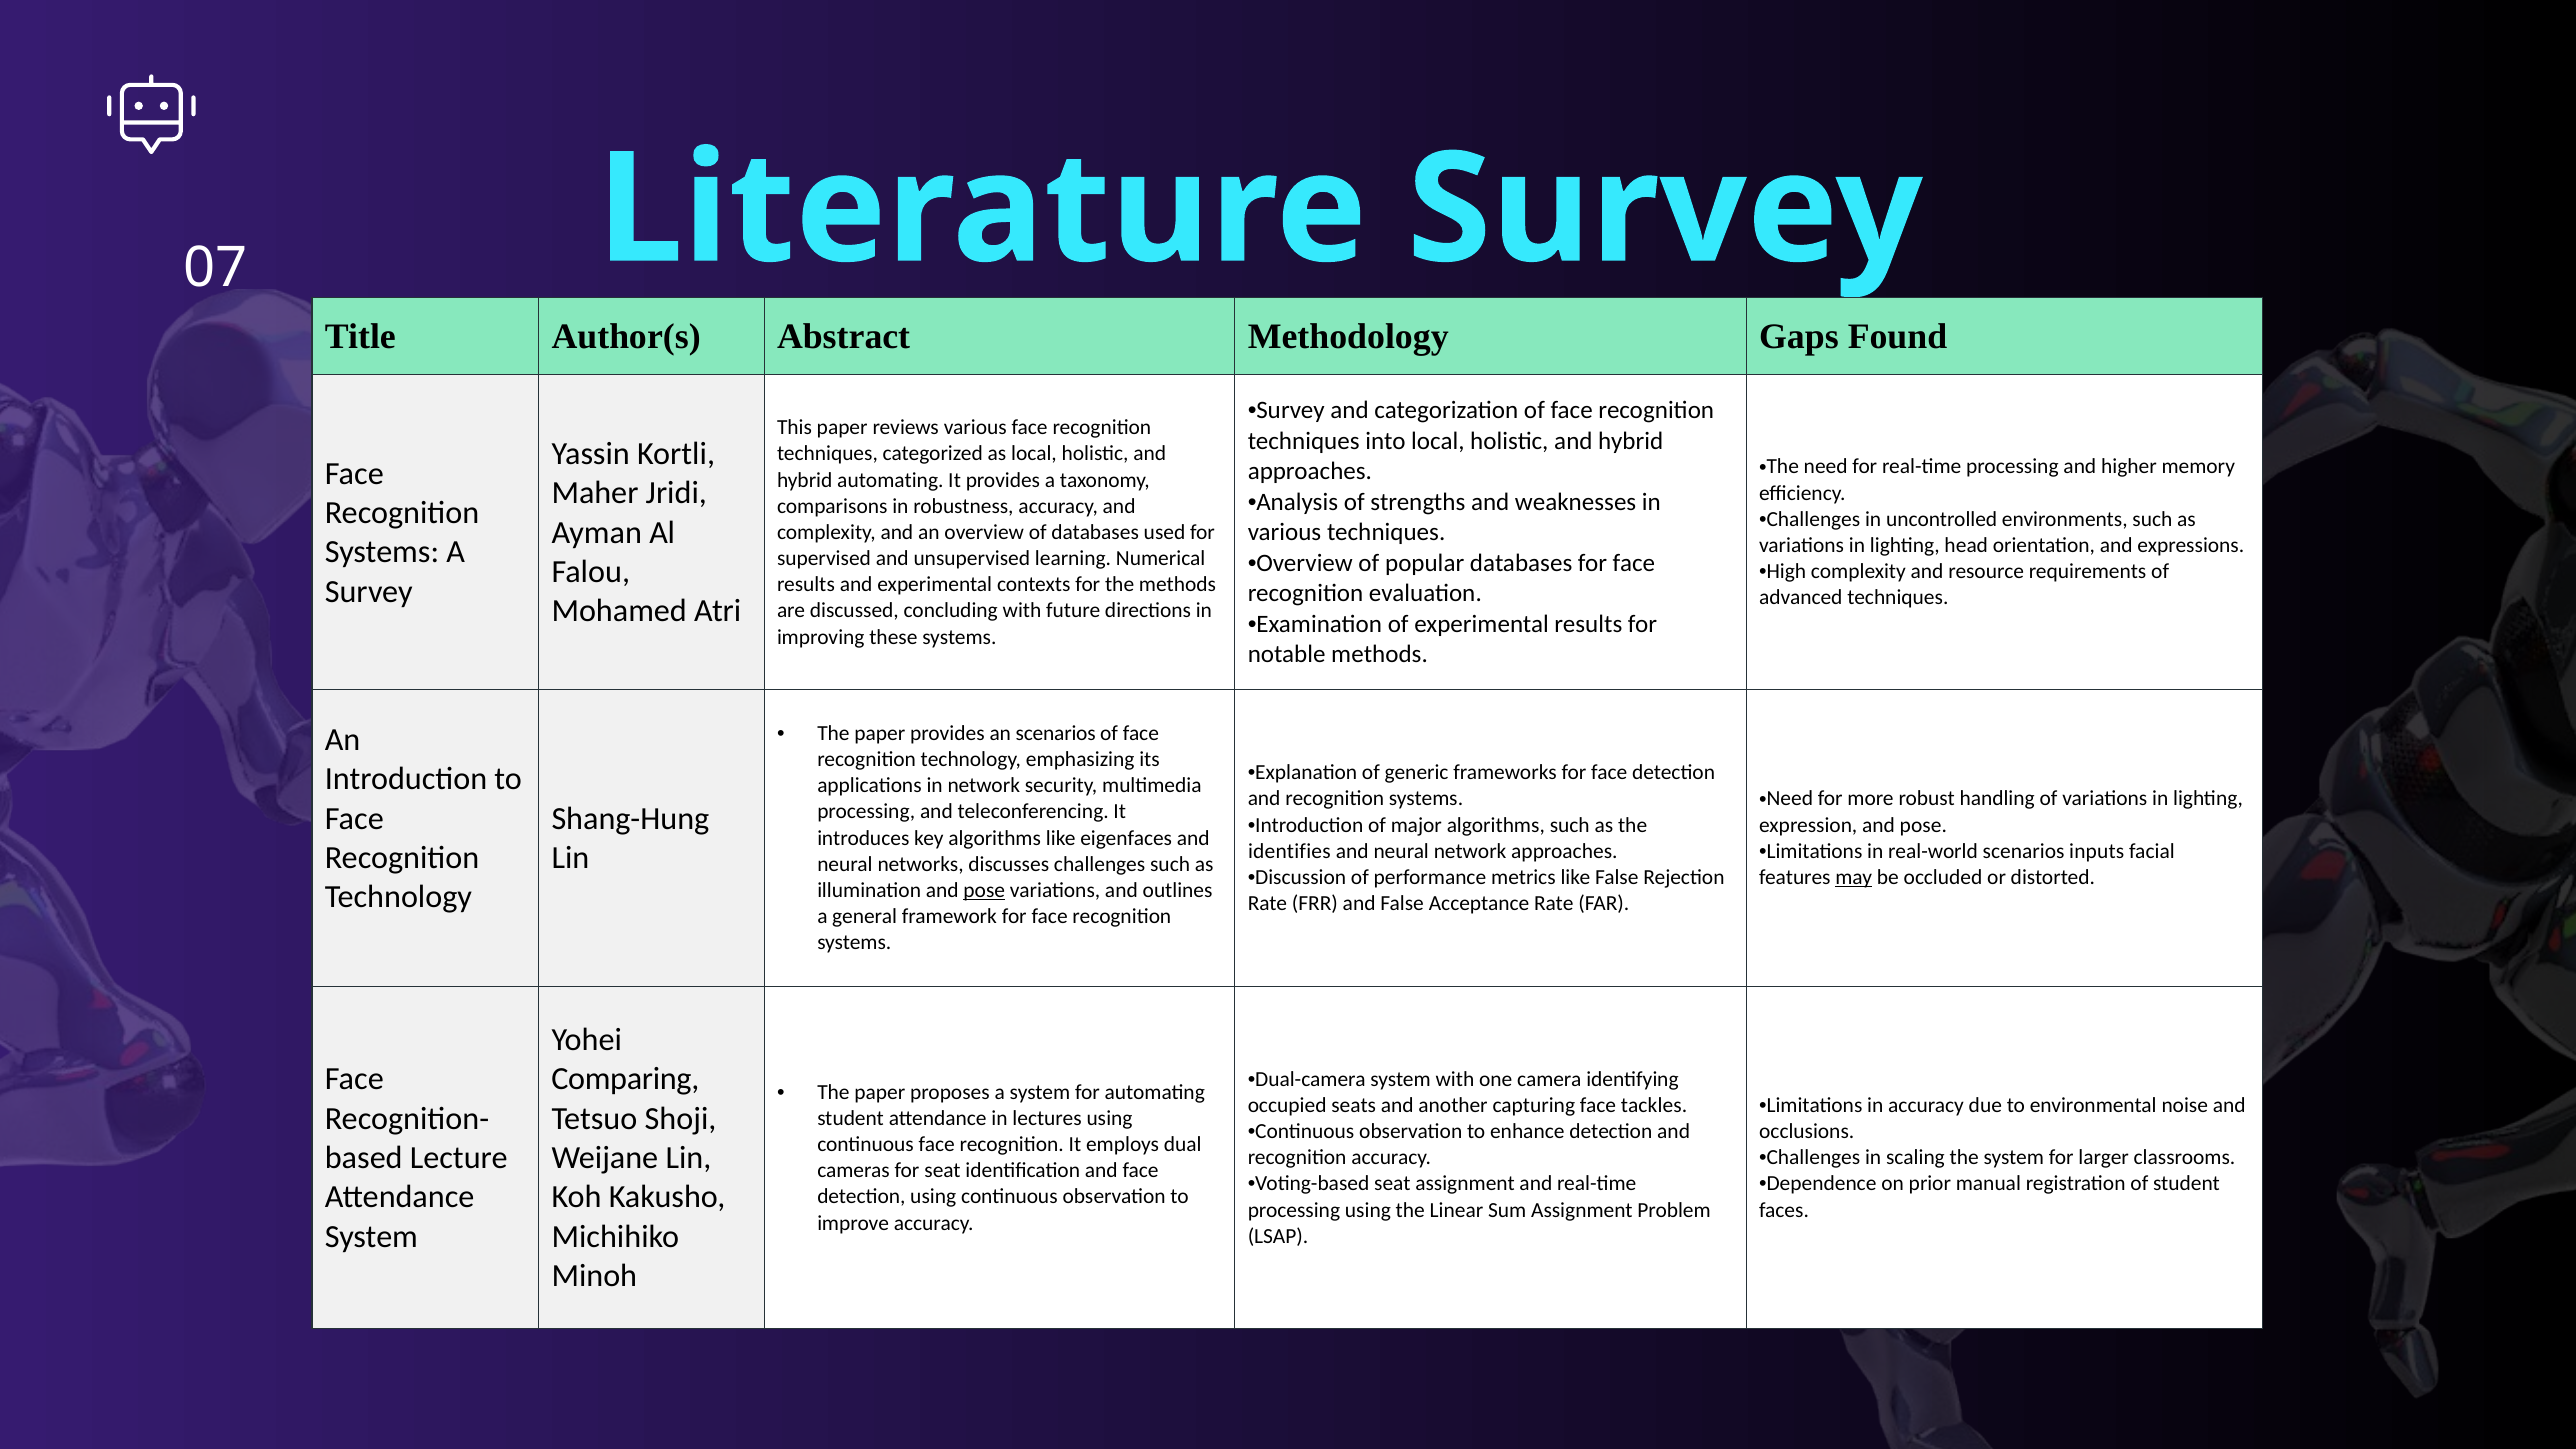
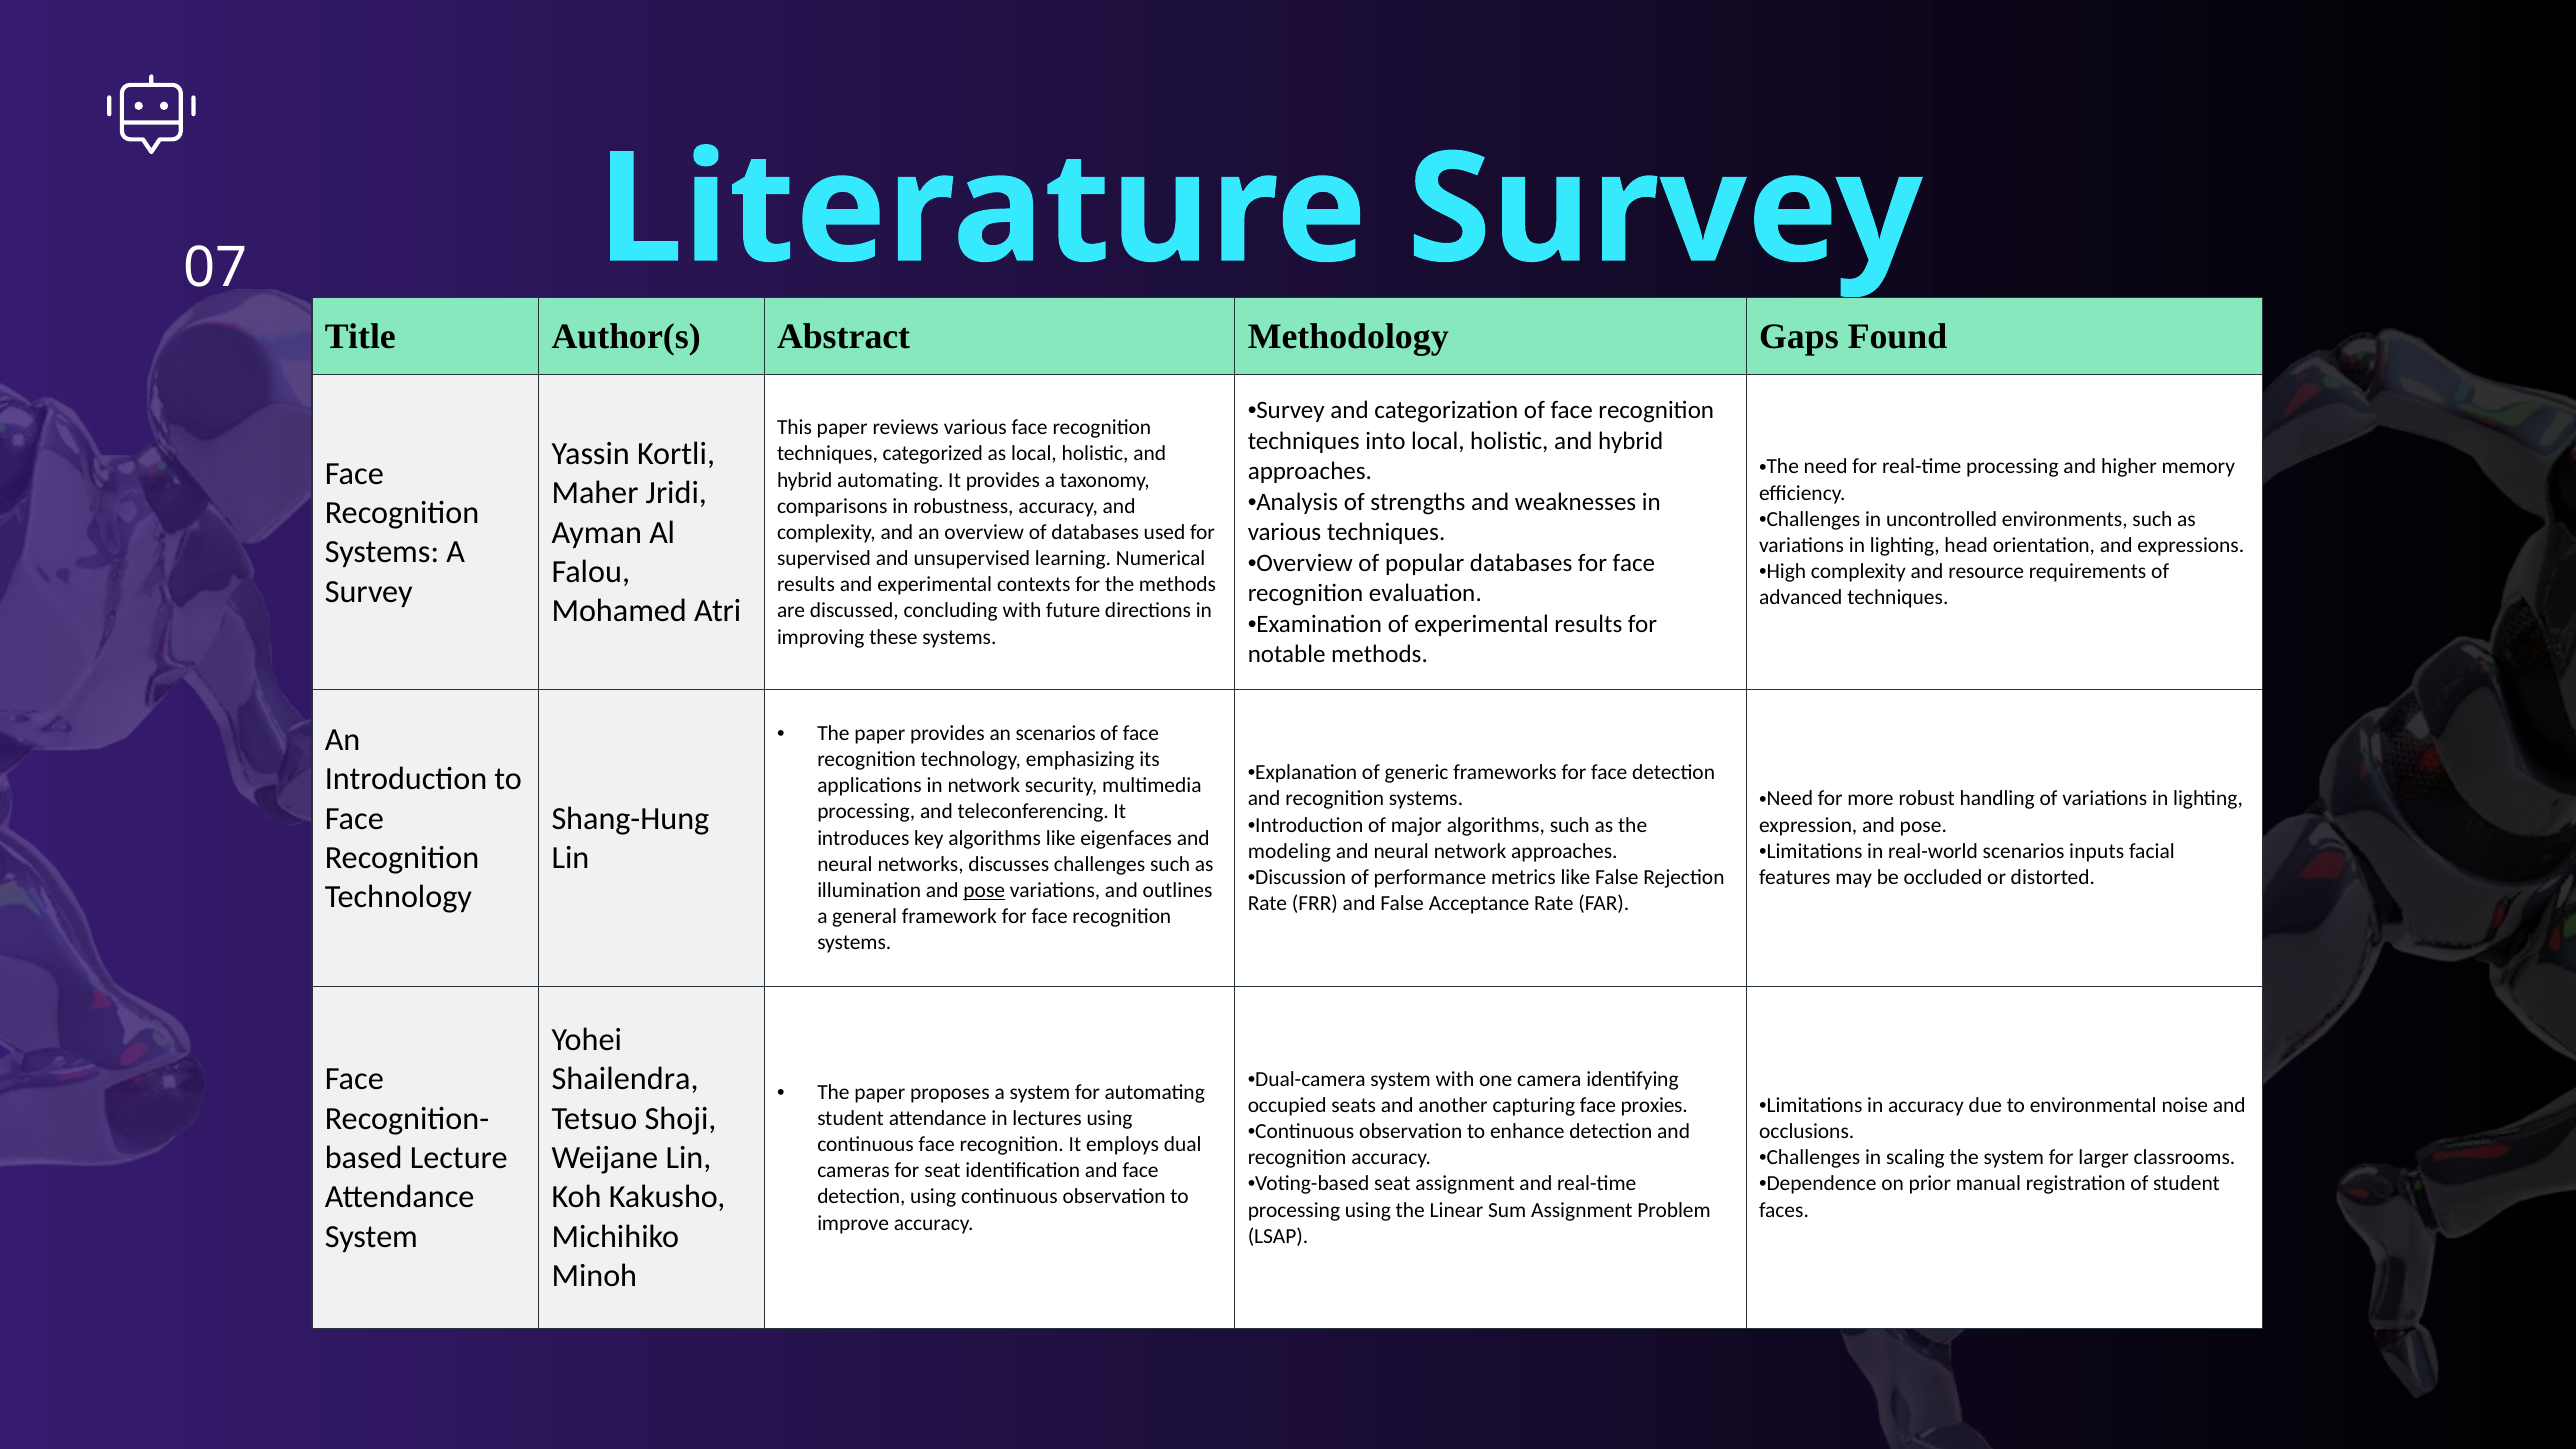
identifies: identifies -> modeling
may underline: present -> none
Comparing: Comparing -> Shailendra
tackles: tackles -> proxies
